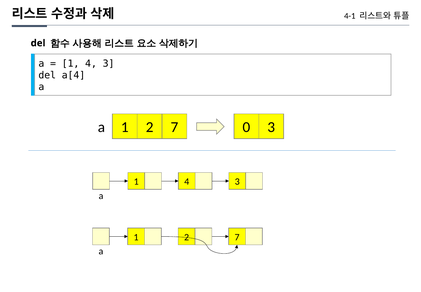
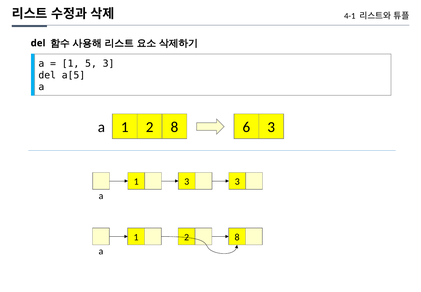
4 at (91, 64): 4 -> 5
a[4: a[4 -> a[5
0: 0 -> 6
7 at (174, 127): 7 -> 8
4 at (187, 181): 4 -> 3
7 at (237, 237): 7 -> 8
